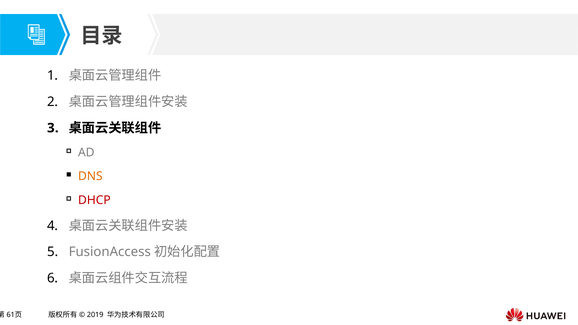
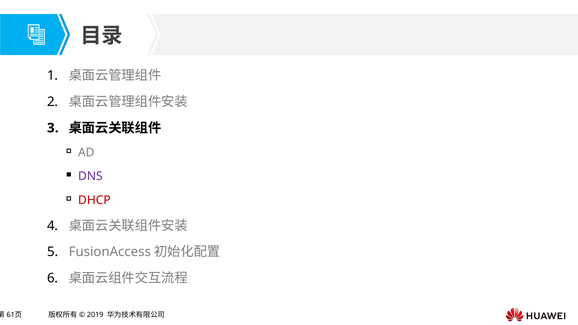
DNS colour: orange -> purple
